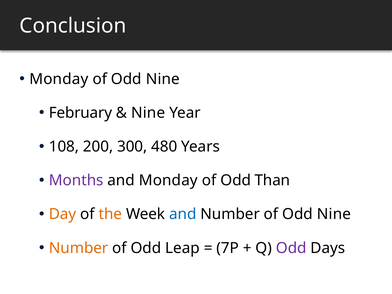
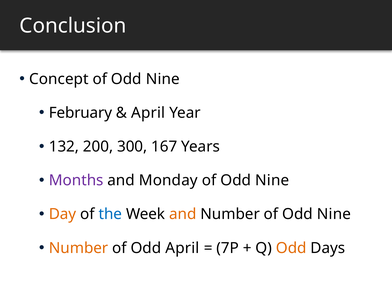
Monday at (59, 79): Monday -> Concept
Nine at (148, 113): Nine -> April
108: 108 -> 132
480: 480 -> 167
Than at (272, 180): Than -> Nine
the colour: orange -> blue
and at (183, 214) colour: blue -> orange
Odd Leap: Leap -> April
Odd at (291, 248) colour: purple -> orange
